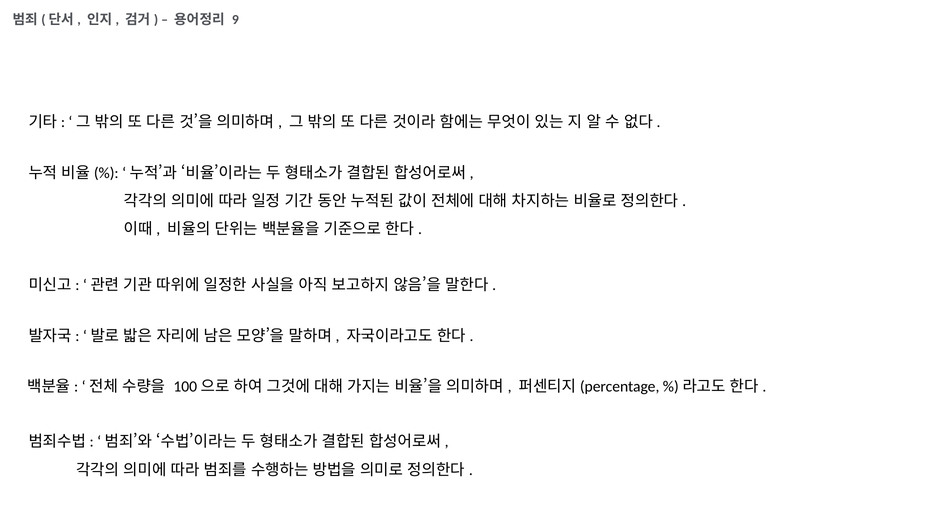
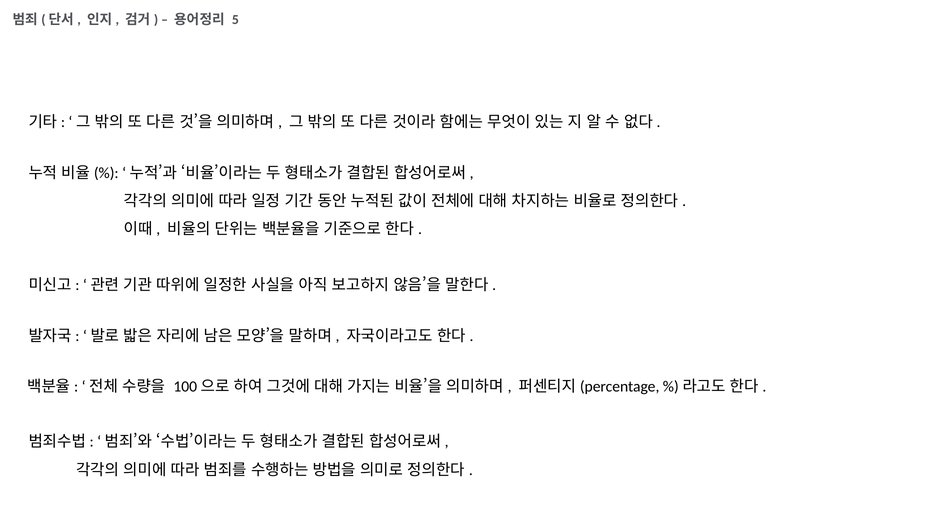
9: 9 -> 5
